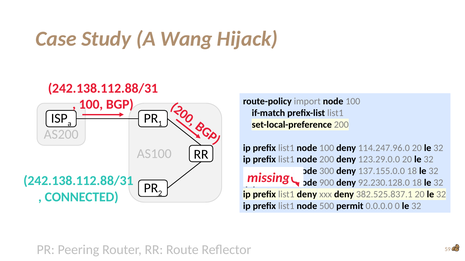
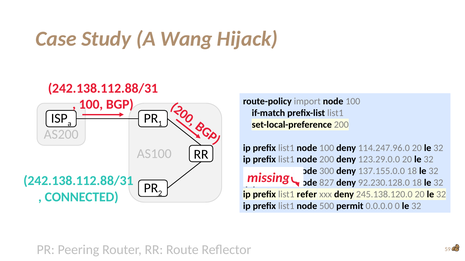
900: 900 -> 827
list1 deny: deny -> refer
382.525.837.1: 382.525.837.1 -> 245.138.120.0
